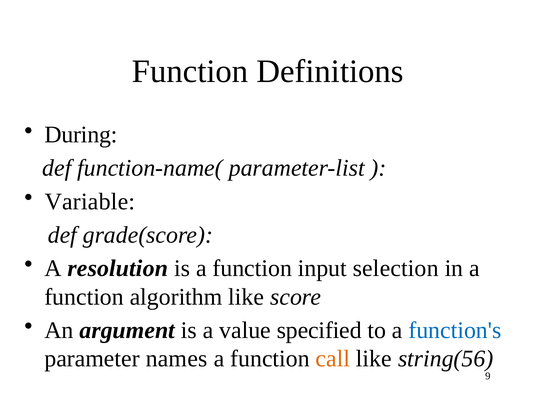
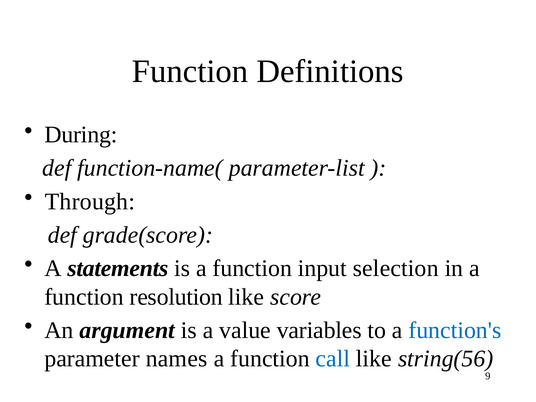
Variable: Variable -> Through
resolution: resolution -> statements
algorithm: algorithm -> resolution
specified: specified -> variables
call colour: orange -> blue
